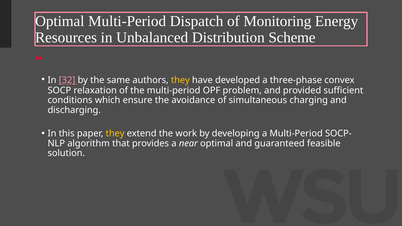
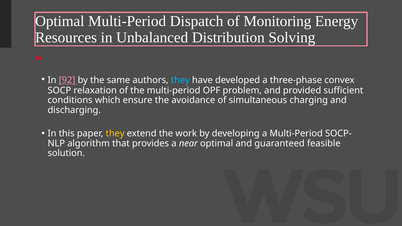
Scheme: Scheme -> Solving
32: 32 -> 92
they at (180, 80) colour: yellow -> light blue
